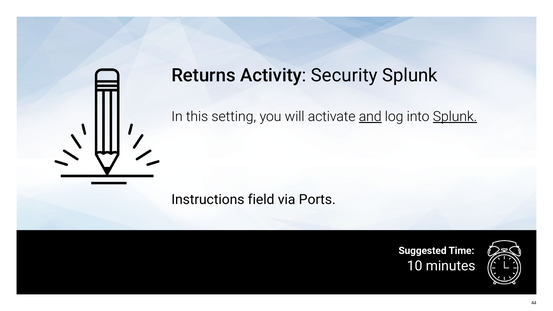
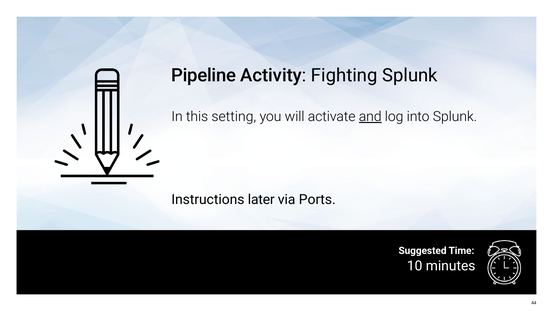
Returns: Returns -> Pipeline
Security: Security -> Fighting
Splunk at (455, 117) underline: present -> none
field: field -> later
